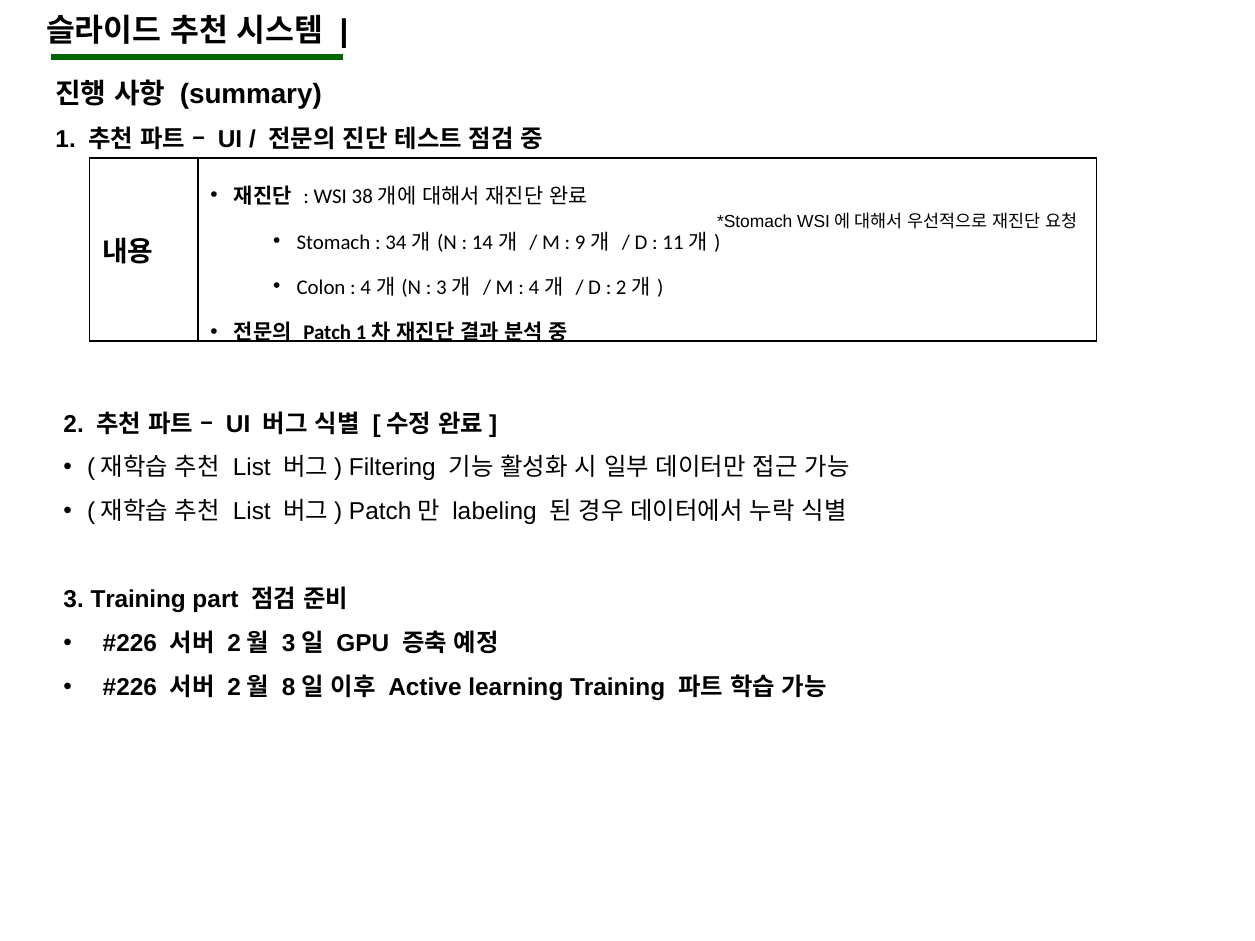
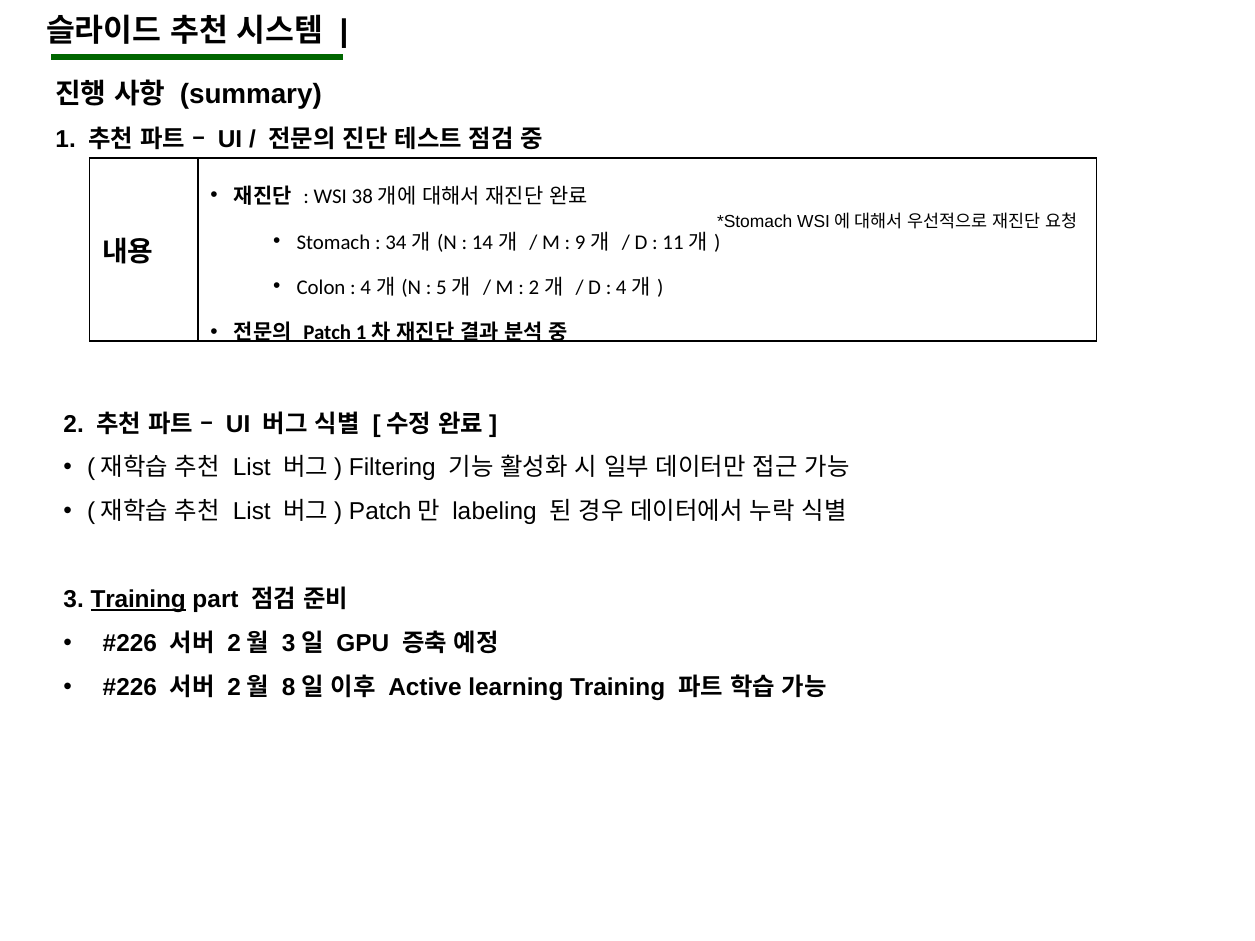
3 at (441, 288): 3 -> 5
4 at (534, 288): 4 -> 2
2 at (621, 288): 2 -> 4
Training at (138, 600) underline: none -> present
